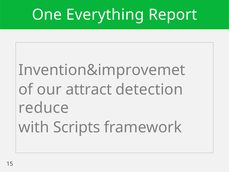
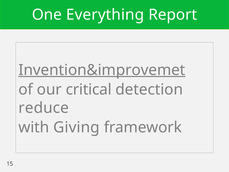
Invention&improvemet underline: none -> present
attract: attract -> critical
Scripts: Scripts -> Giving
